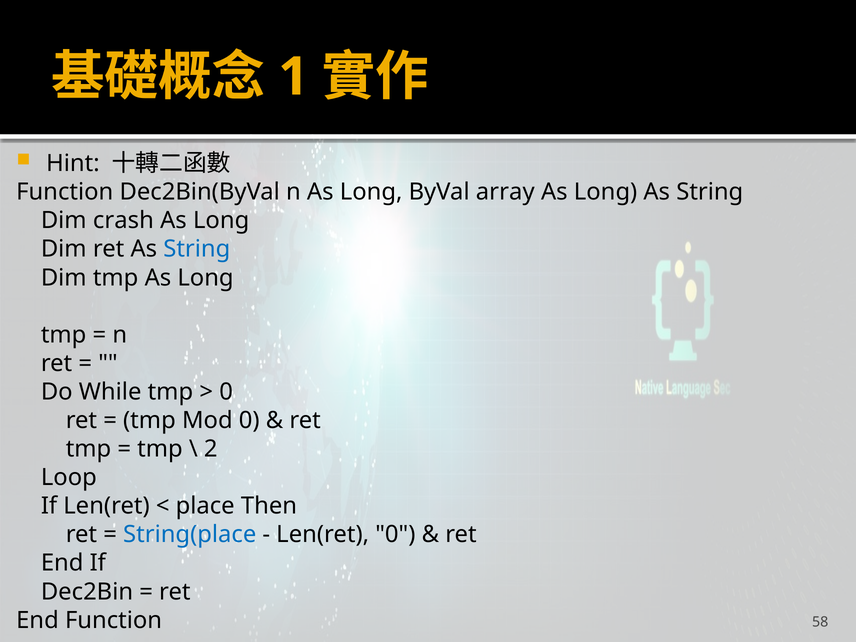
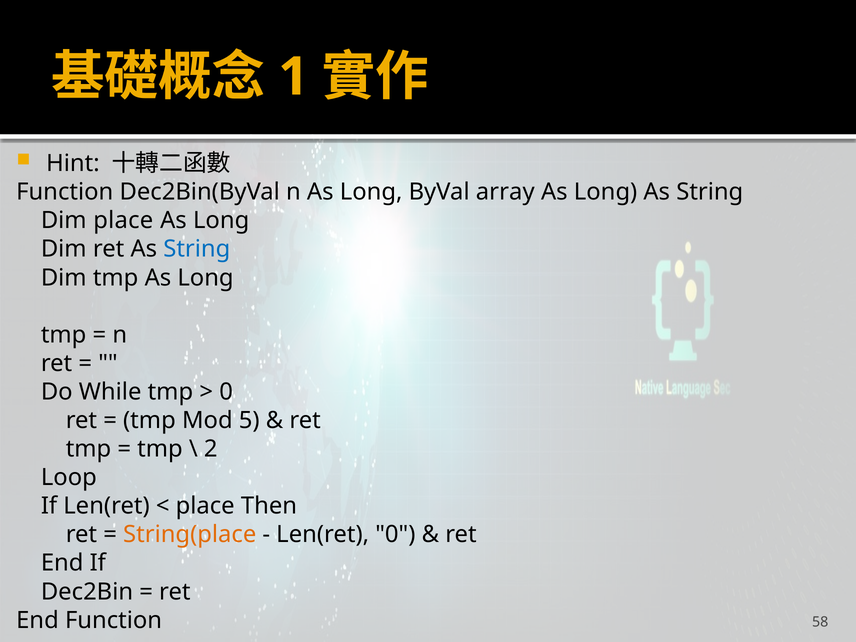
Dim crash: crash -> place
Mod 0: 0 -> 5
String(place colour: blue -> orange
